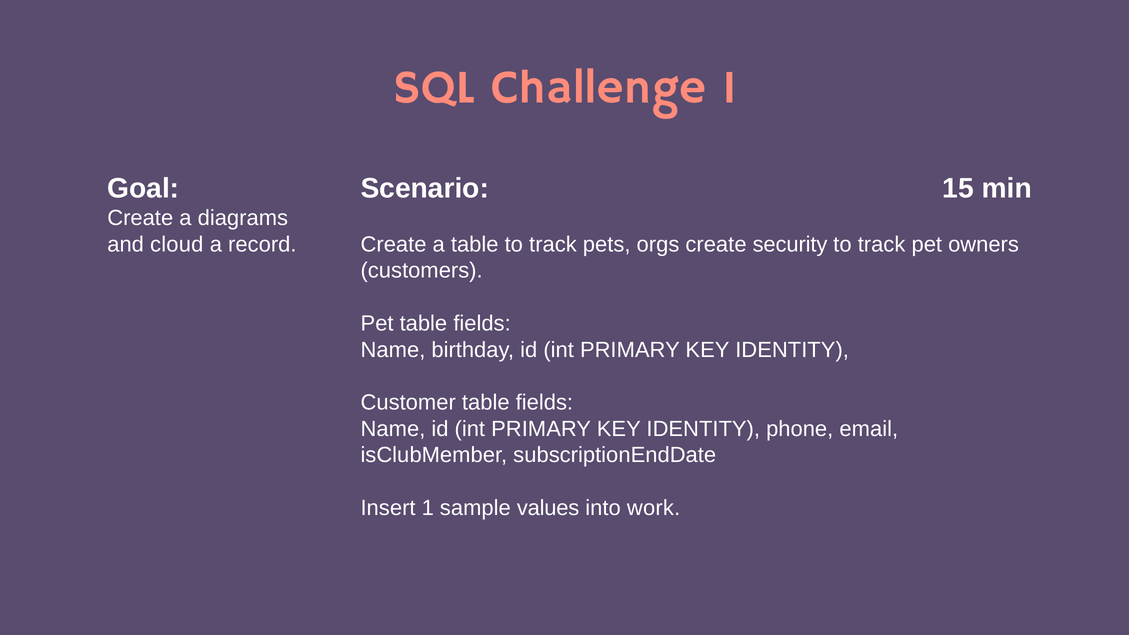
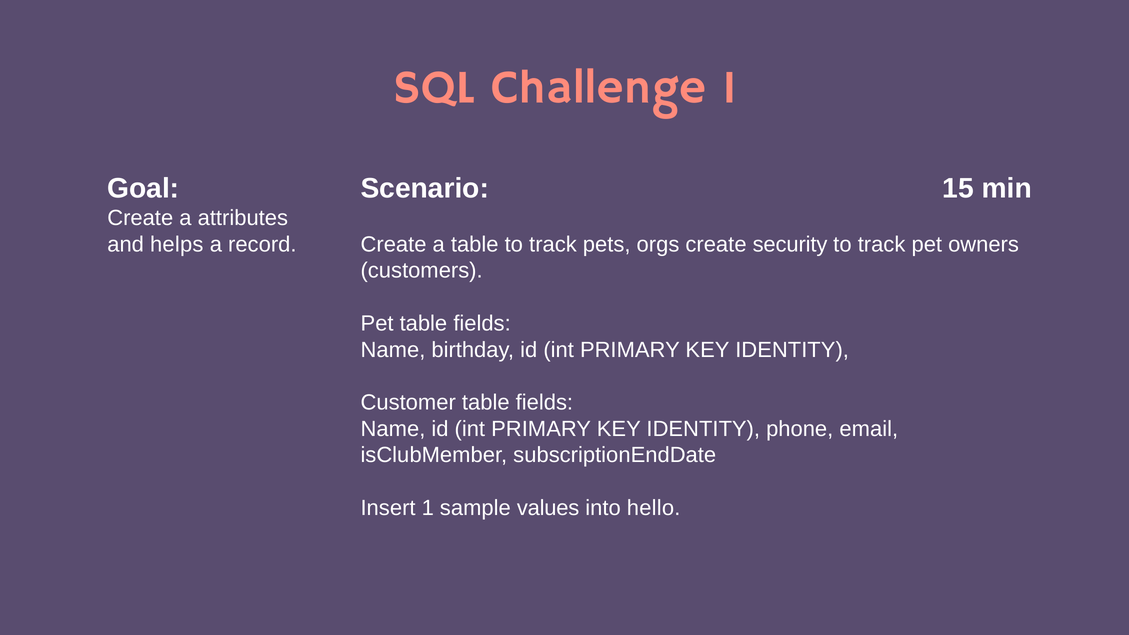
diagrams: diagrams -> attributes
cloud: cloud -> helps
work: work -> hello
